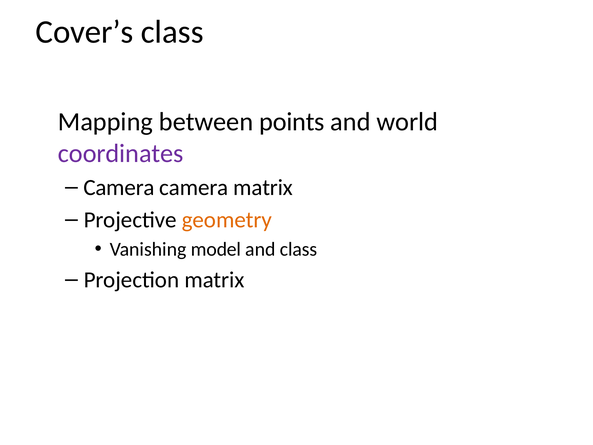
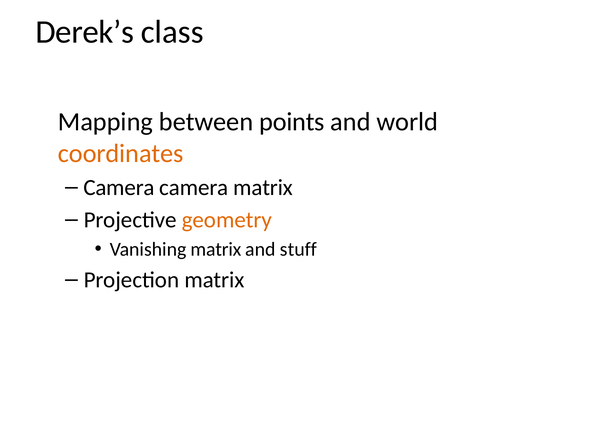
Cover’s: Cover’s -> Derek’s
coordinates colour: purple -> orange
Vanishing model: model -> matrix
and class: class -> stuff
